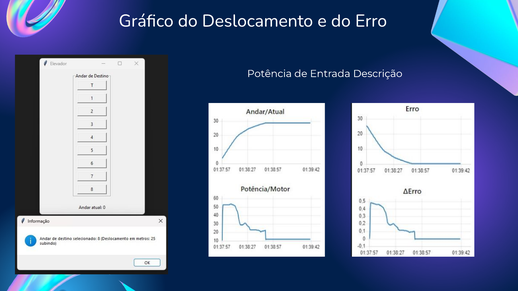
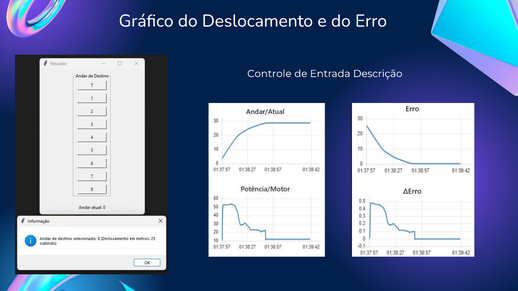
Potência: Potência -> Controle
